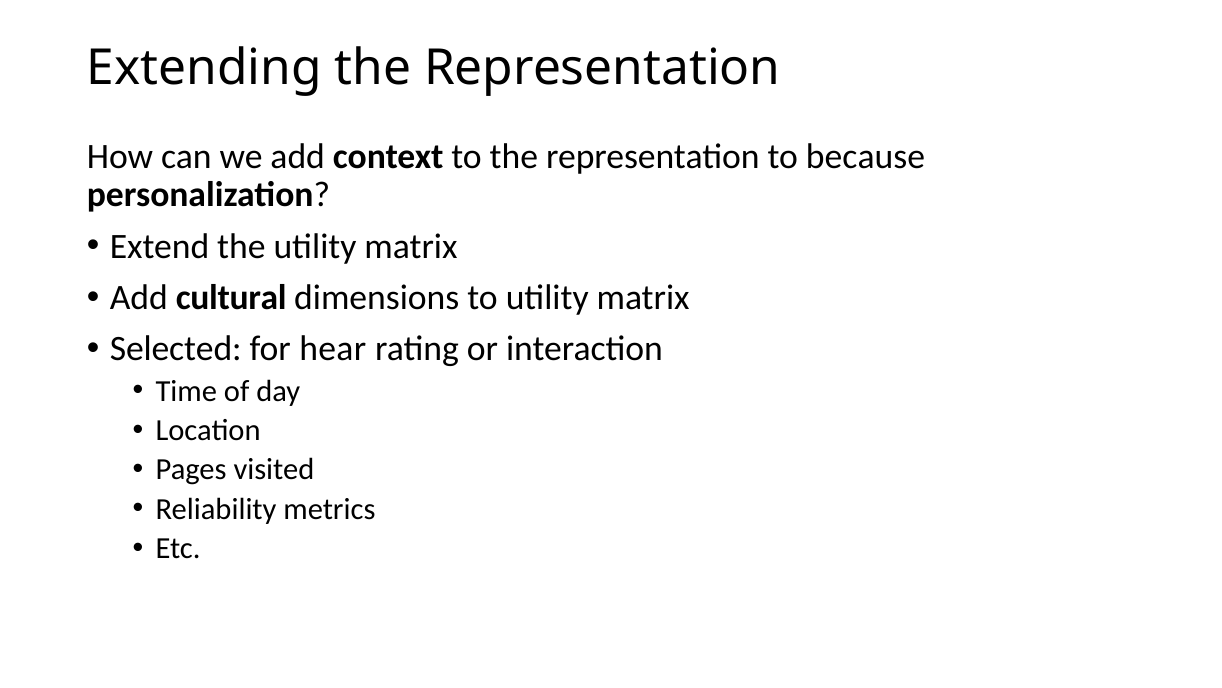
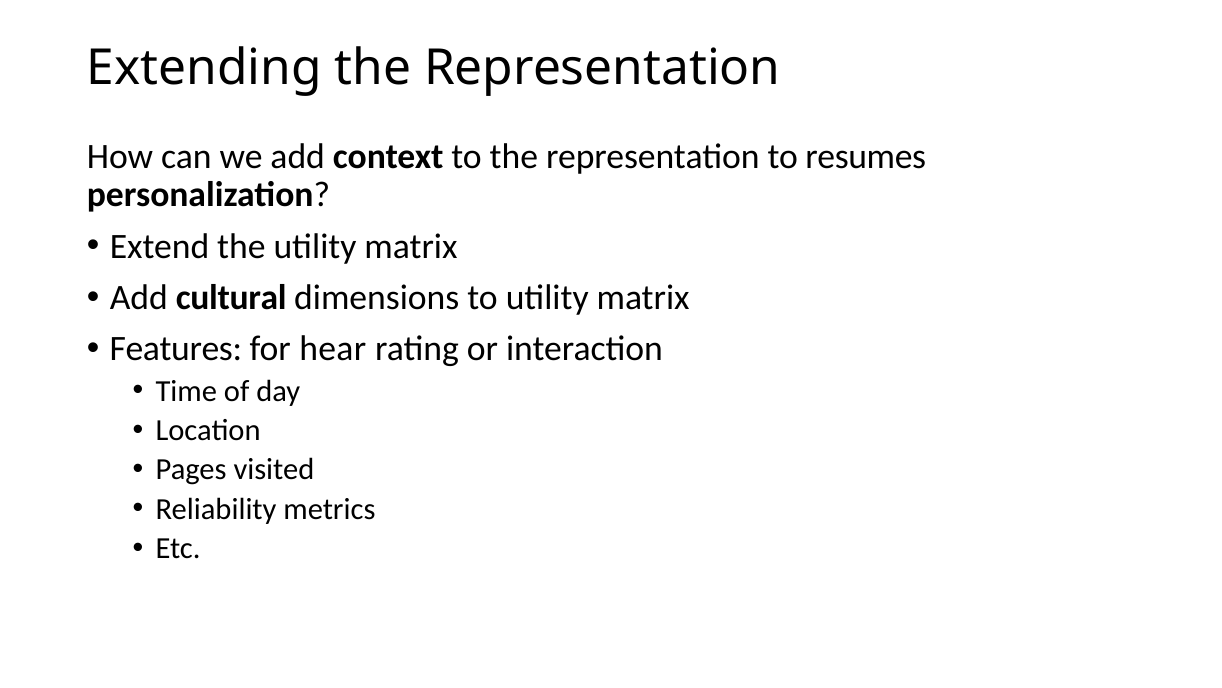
because: because -> resumes
Selected: Selected -> Features
